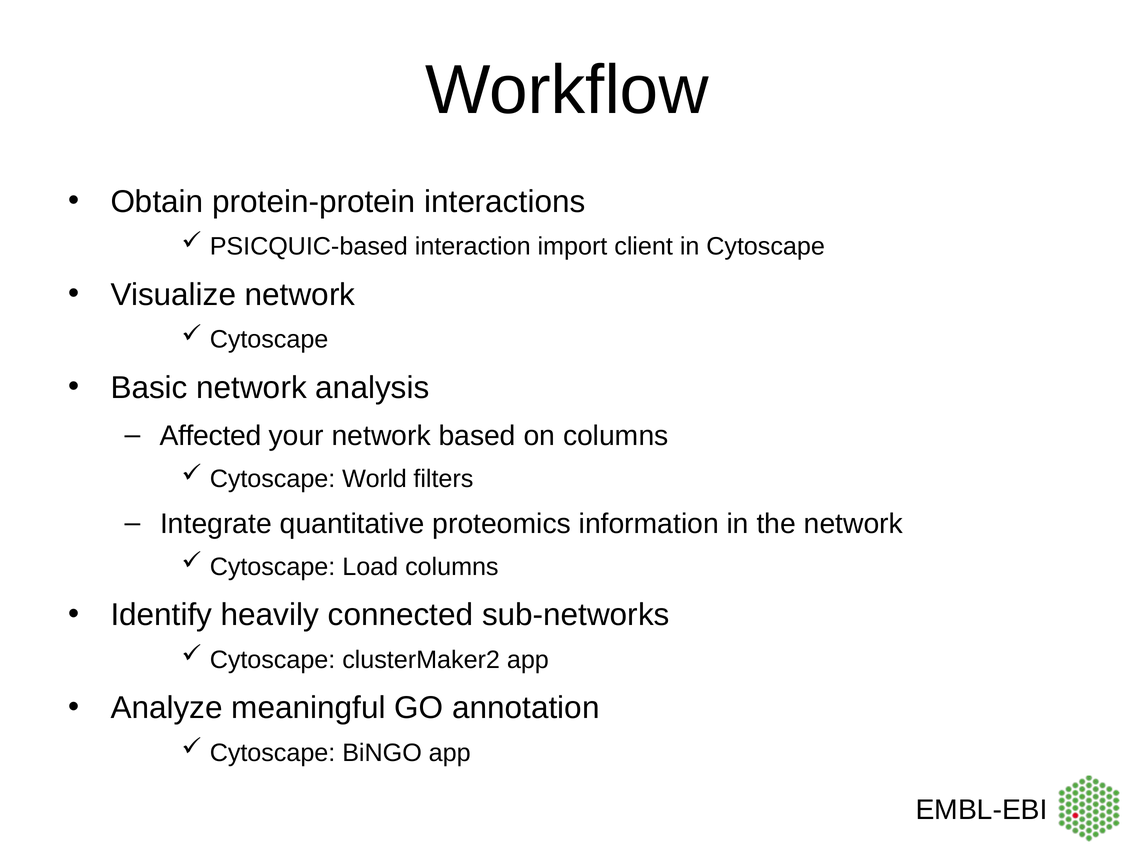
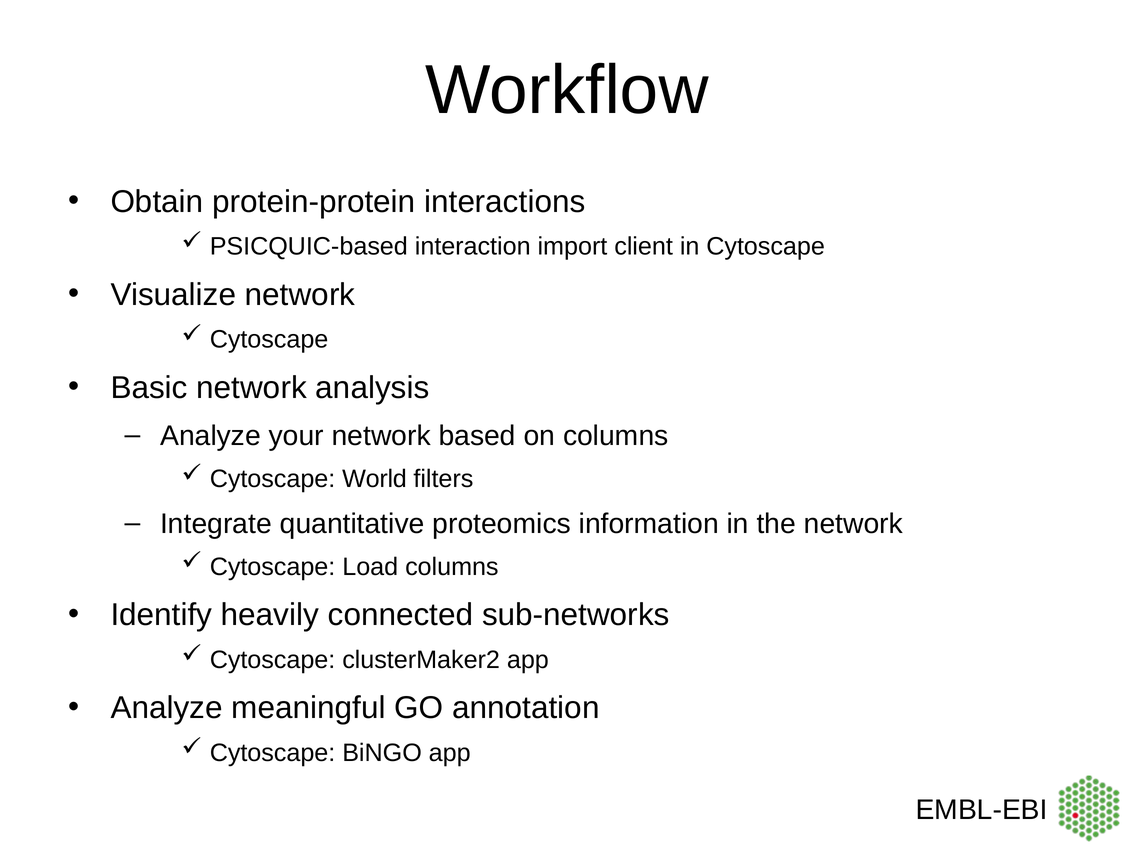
Affected at (211, 436): Affected -> Analyze
